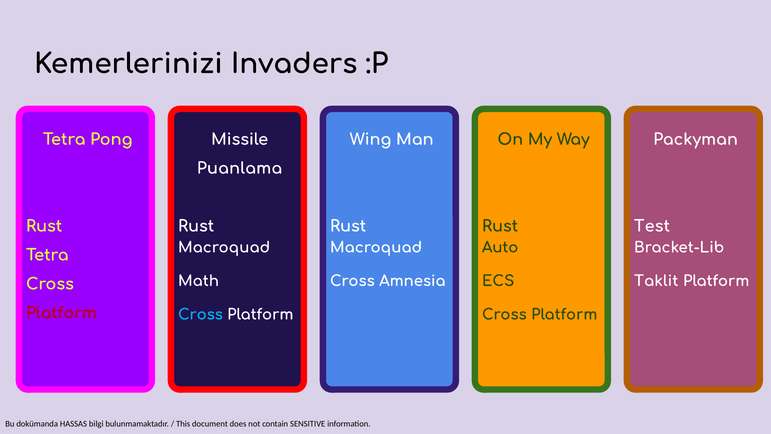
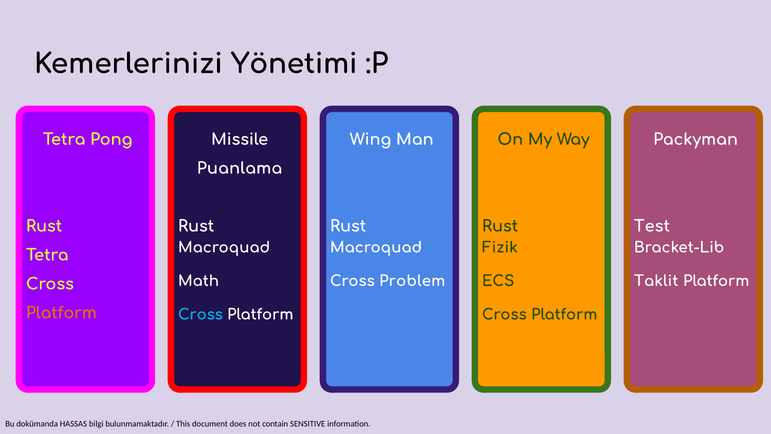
Invaders: Invaders -> Yönetimi
Auto: Auto -> Fizik
Amnesia: Amnesia -> Problem
Platform at (61, 313) colour: red -> orange
